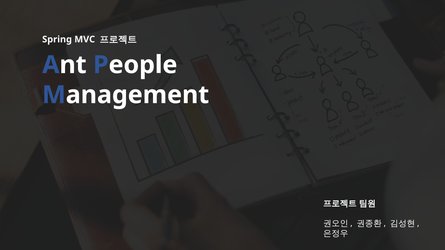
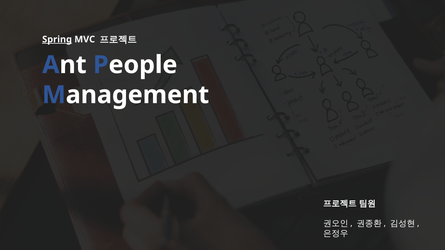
Spring underline: none -> present
